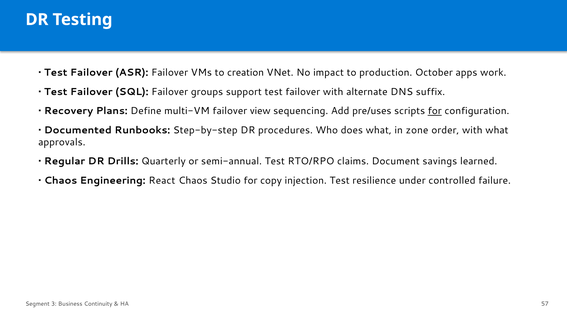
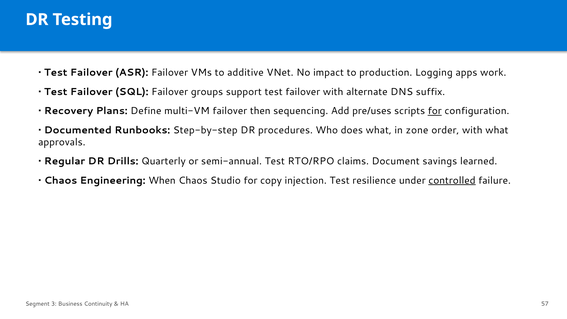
creation: creation -> additive
October: October -> Logging
view: view -> then
React: React -> When
controlled underline: none -> present
